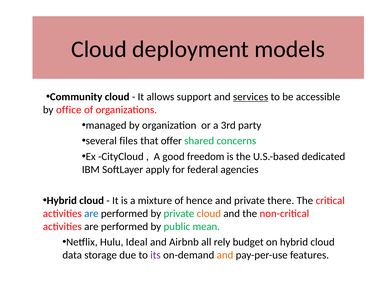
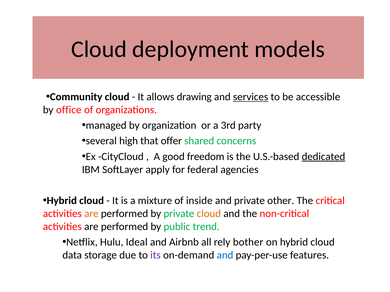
support: support -> drawing
files: files -> high
dedicated underline: none -> present
hence: hence -> inside
there: there -> other
are at (91, 214) colour: blue -> orange
mean: mean -> trend
budget: budget -> bother
and at (225, 256) colour: orange -> blue
